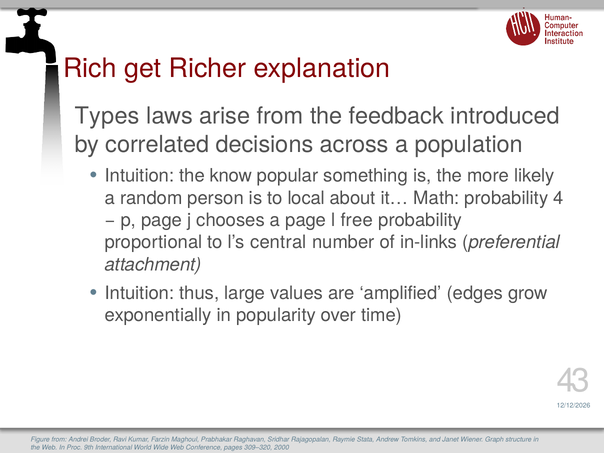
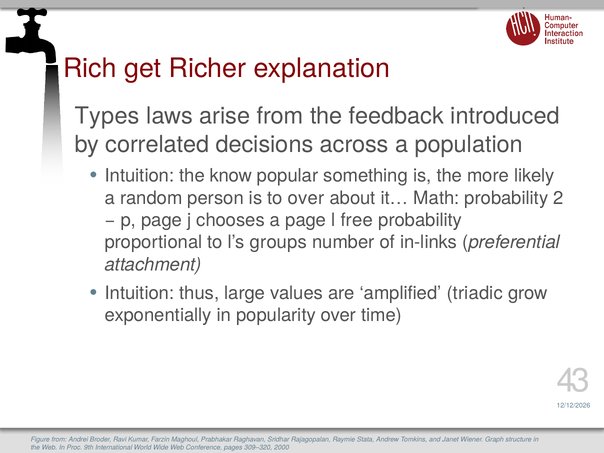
to local: local -> over
4: 4 -> 2
central: central -> groups
edges: edges -> triadic
